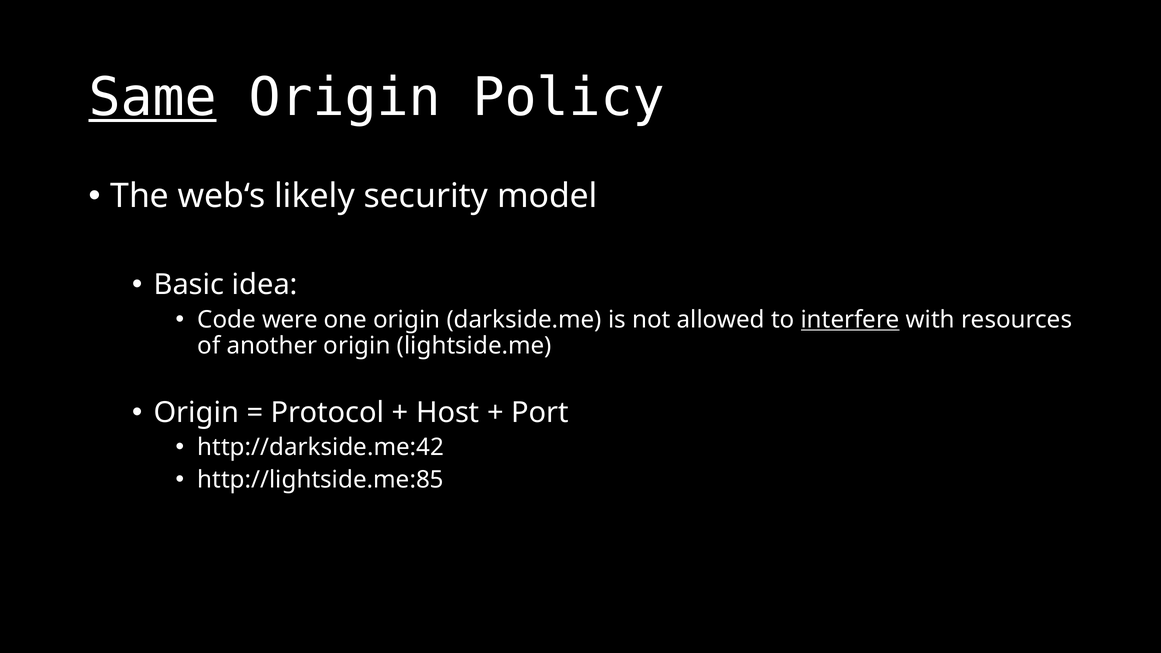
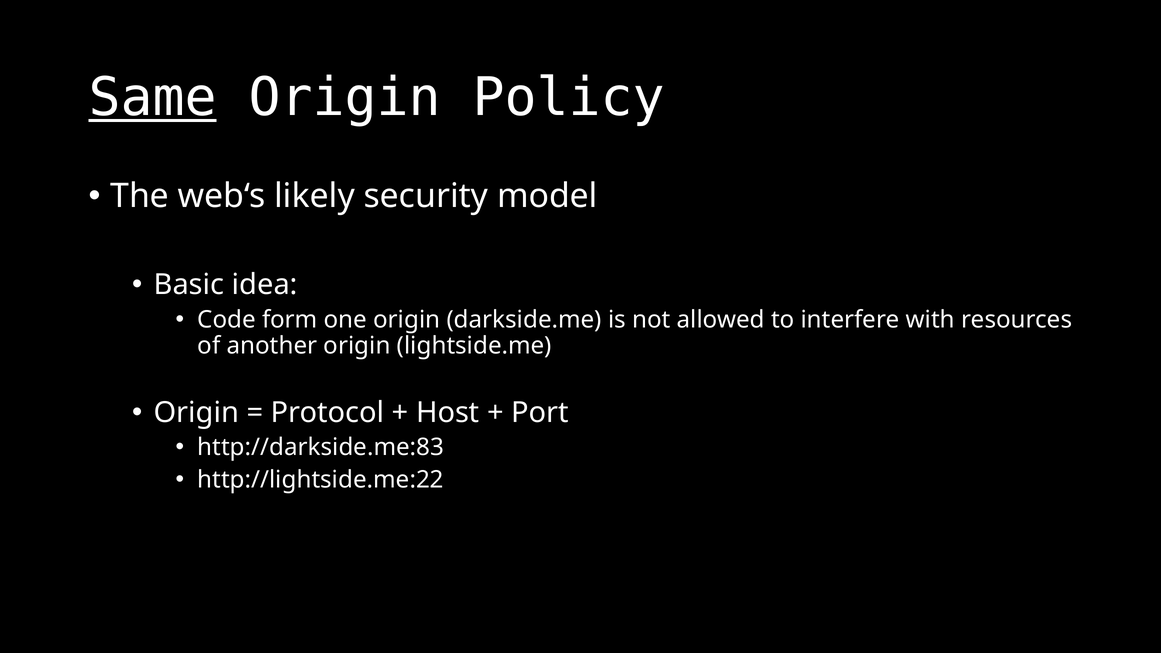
were: were -> form
interfere underline: present -> none
http://darkside.me:42: http://darkside.me:42 -> http://darkside.me:83
http://lightside.me:85: http://lightside.me:85 -> http://lightside.me:22
